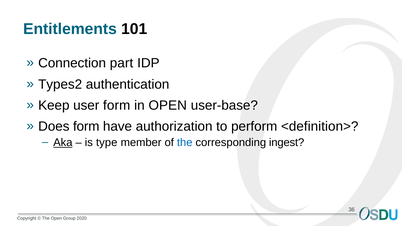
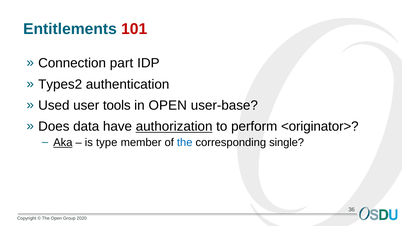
101 colour: black -> red
Keep: Keep -> Used
user form: form -> tools
Does form: form -> data
authorization underline: none -> present
<definition>: <definition> -> <originator>
ingest: ingest -> single
